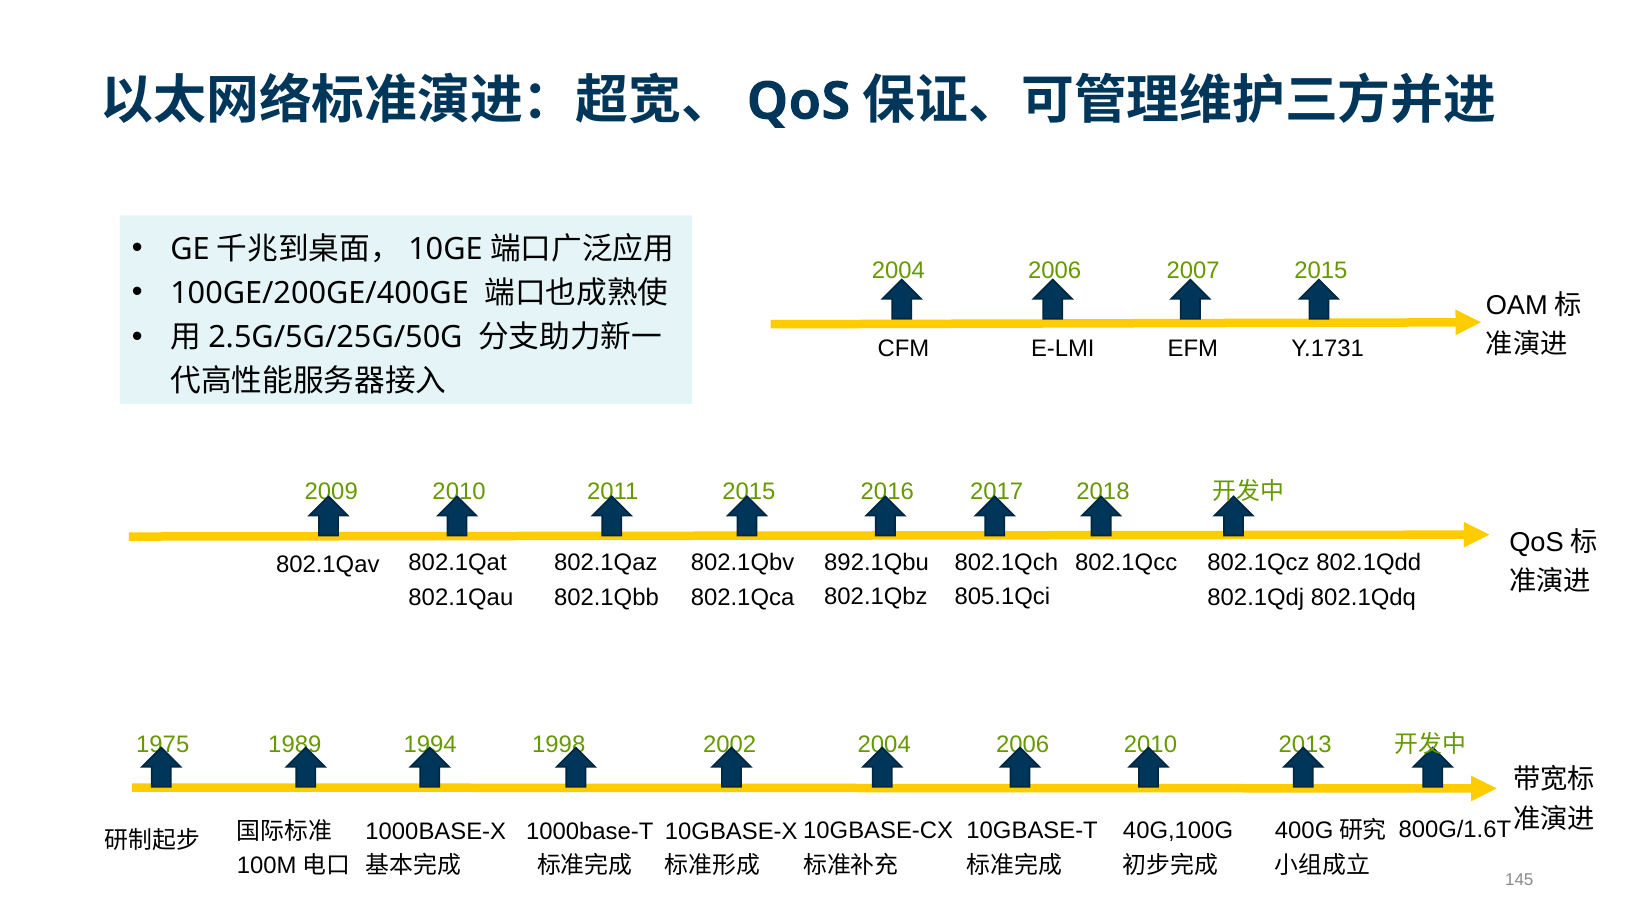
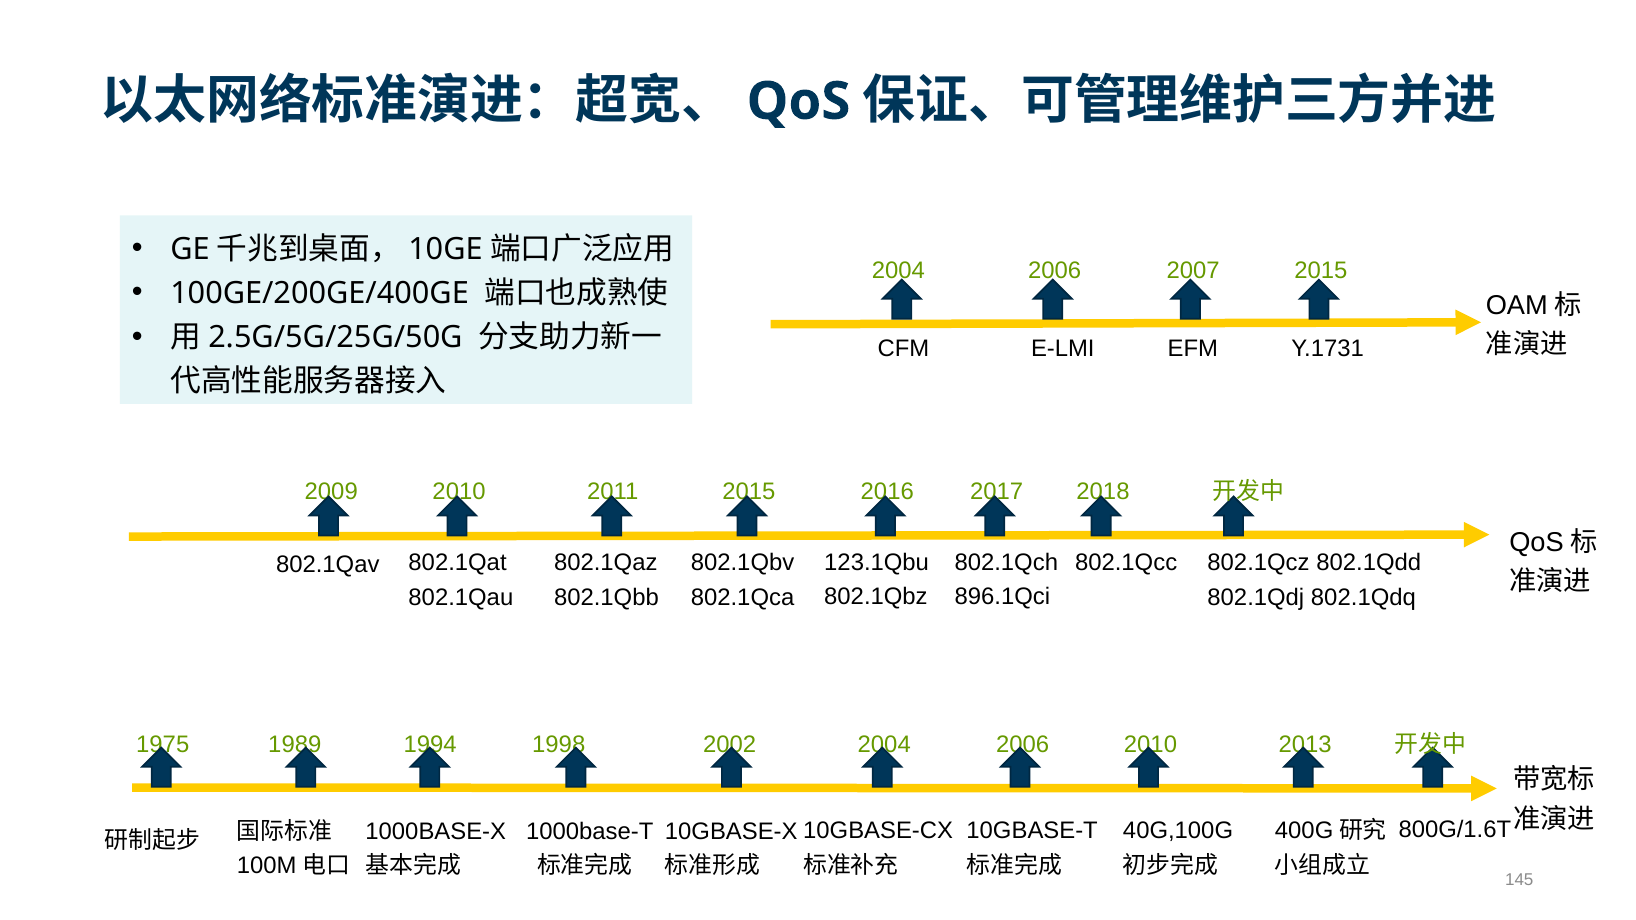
892.1Qbu: 892.1Qbu -> 123.1Qbu
805.1Qci: 805.1Qci -> 896.1Qci
